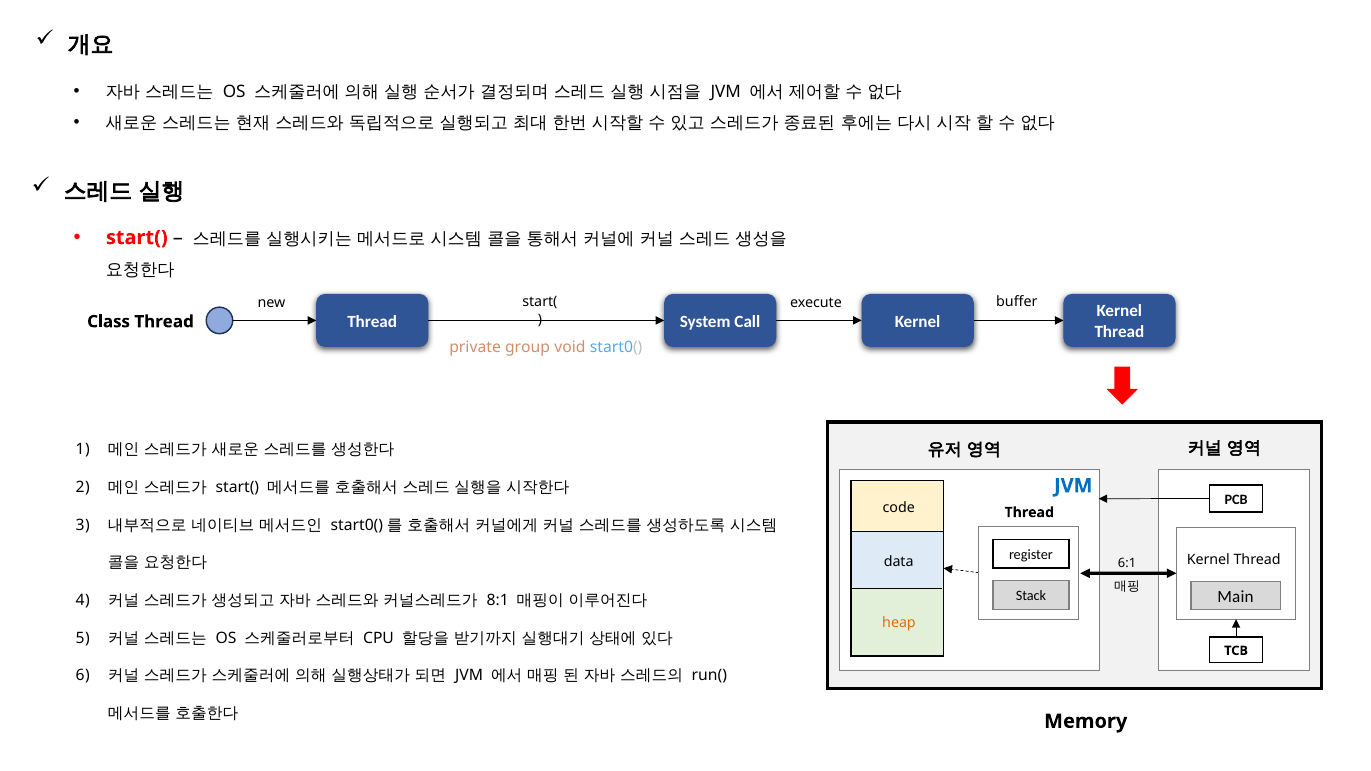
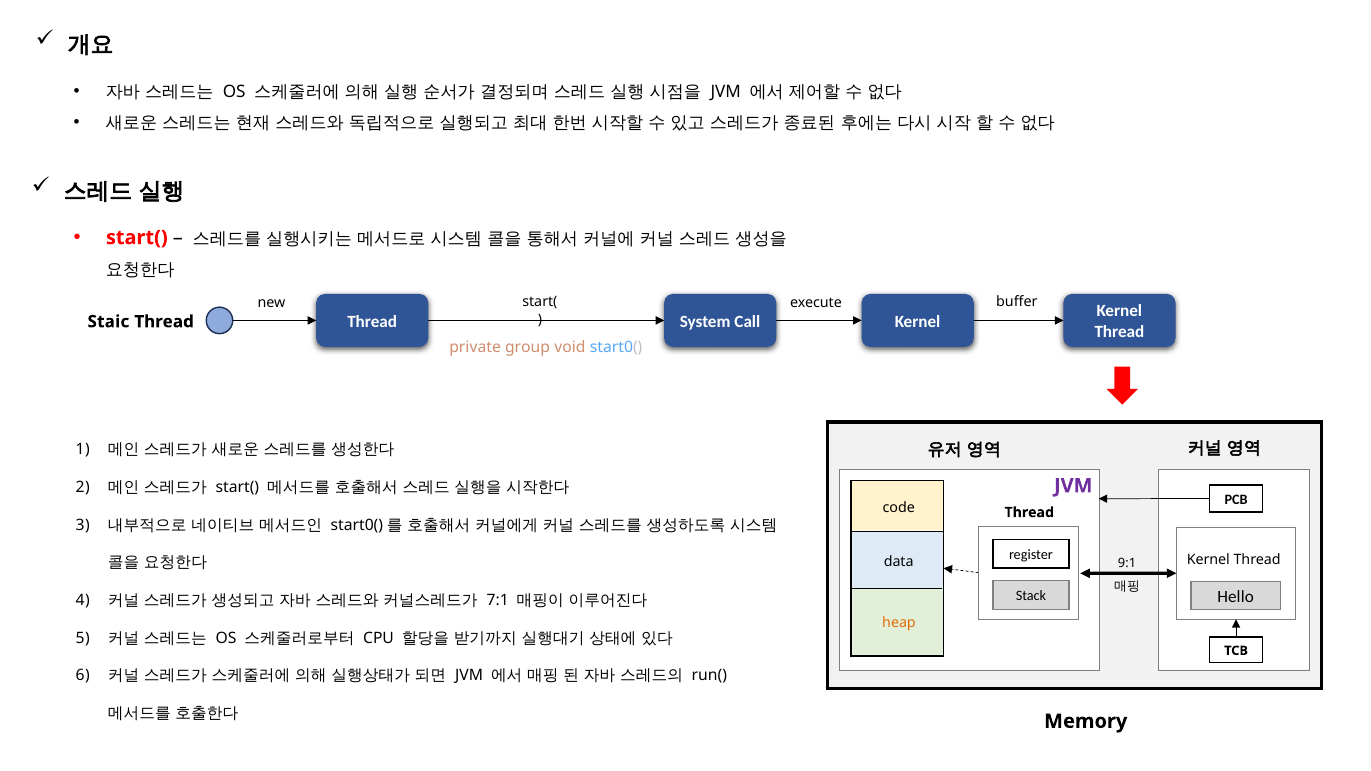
Class: Class -> Staic
JVM at (1073, 486) colour: blue -> purple
6:1: 6:1 -> 9:1
Main: Main -> Hello
8:1: 8:1 -> 7:1
